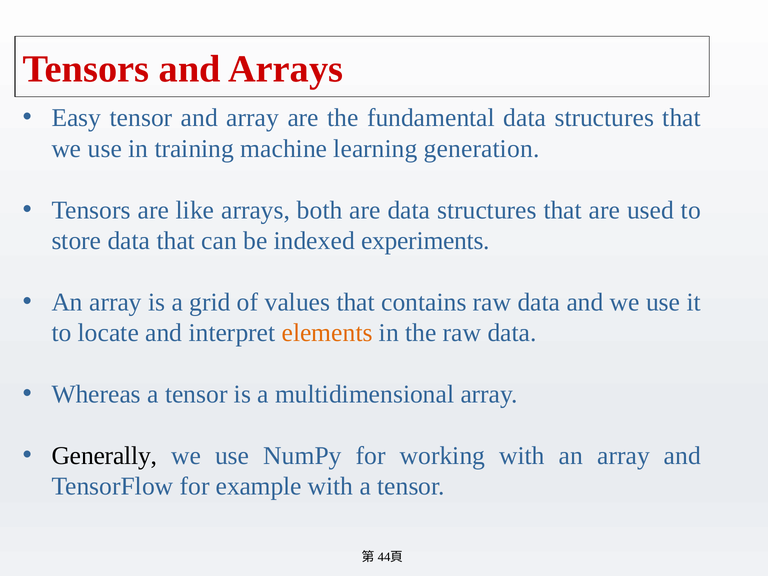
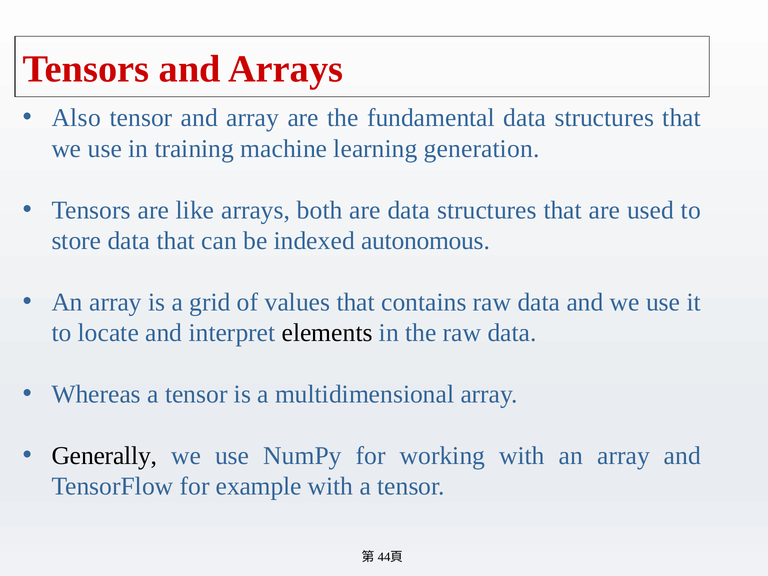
Easy: Easy -> Also
experiments: experiments -> autonomous
elements colour: orange -> black
